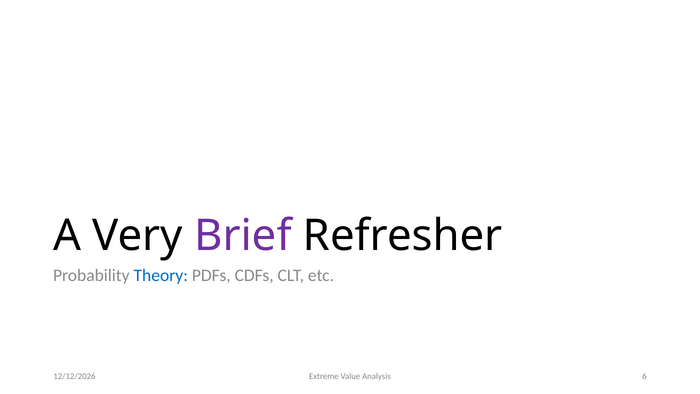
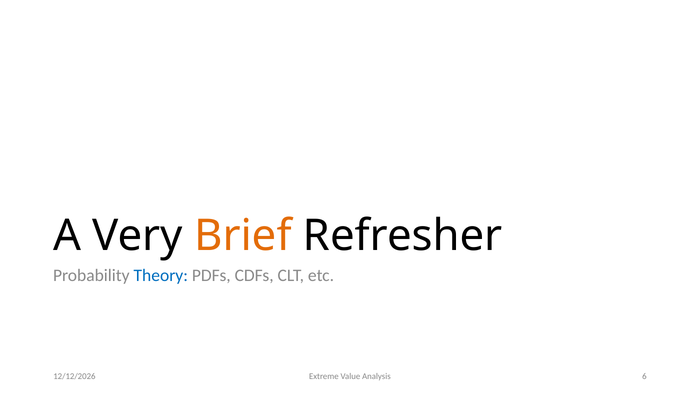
Brief colour: purple -> orange
